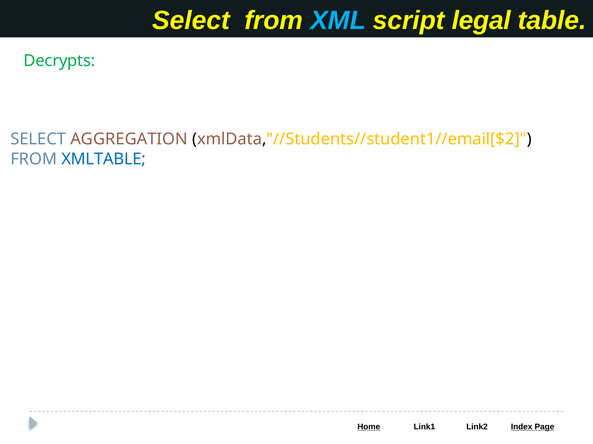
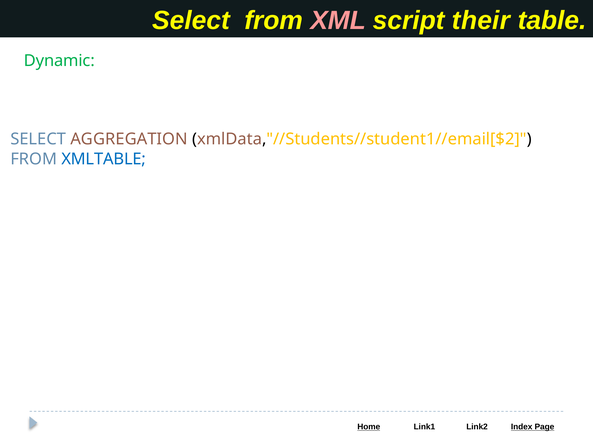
XML colour: light blue -> pink
legal: legal -> their
Decrypts: Decrypts -> Dynamic
